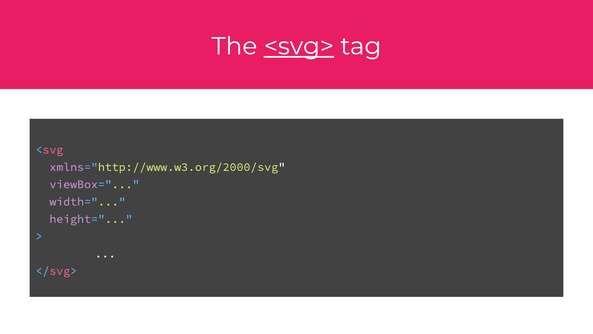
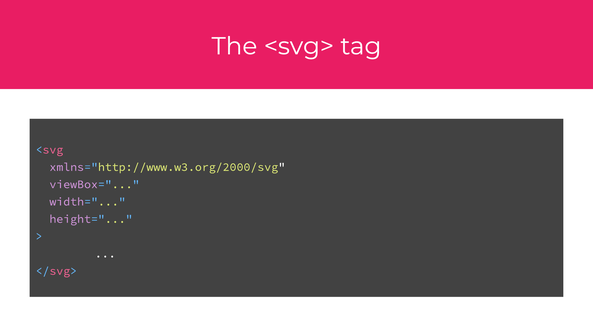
<svg> underline: present -> none
